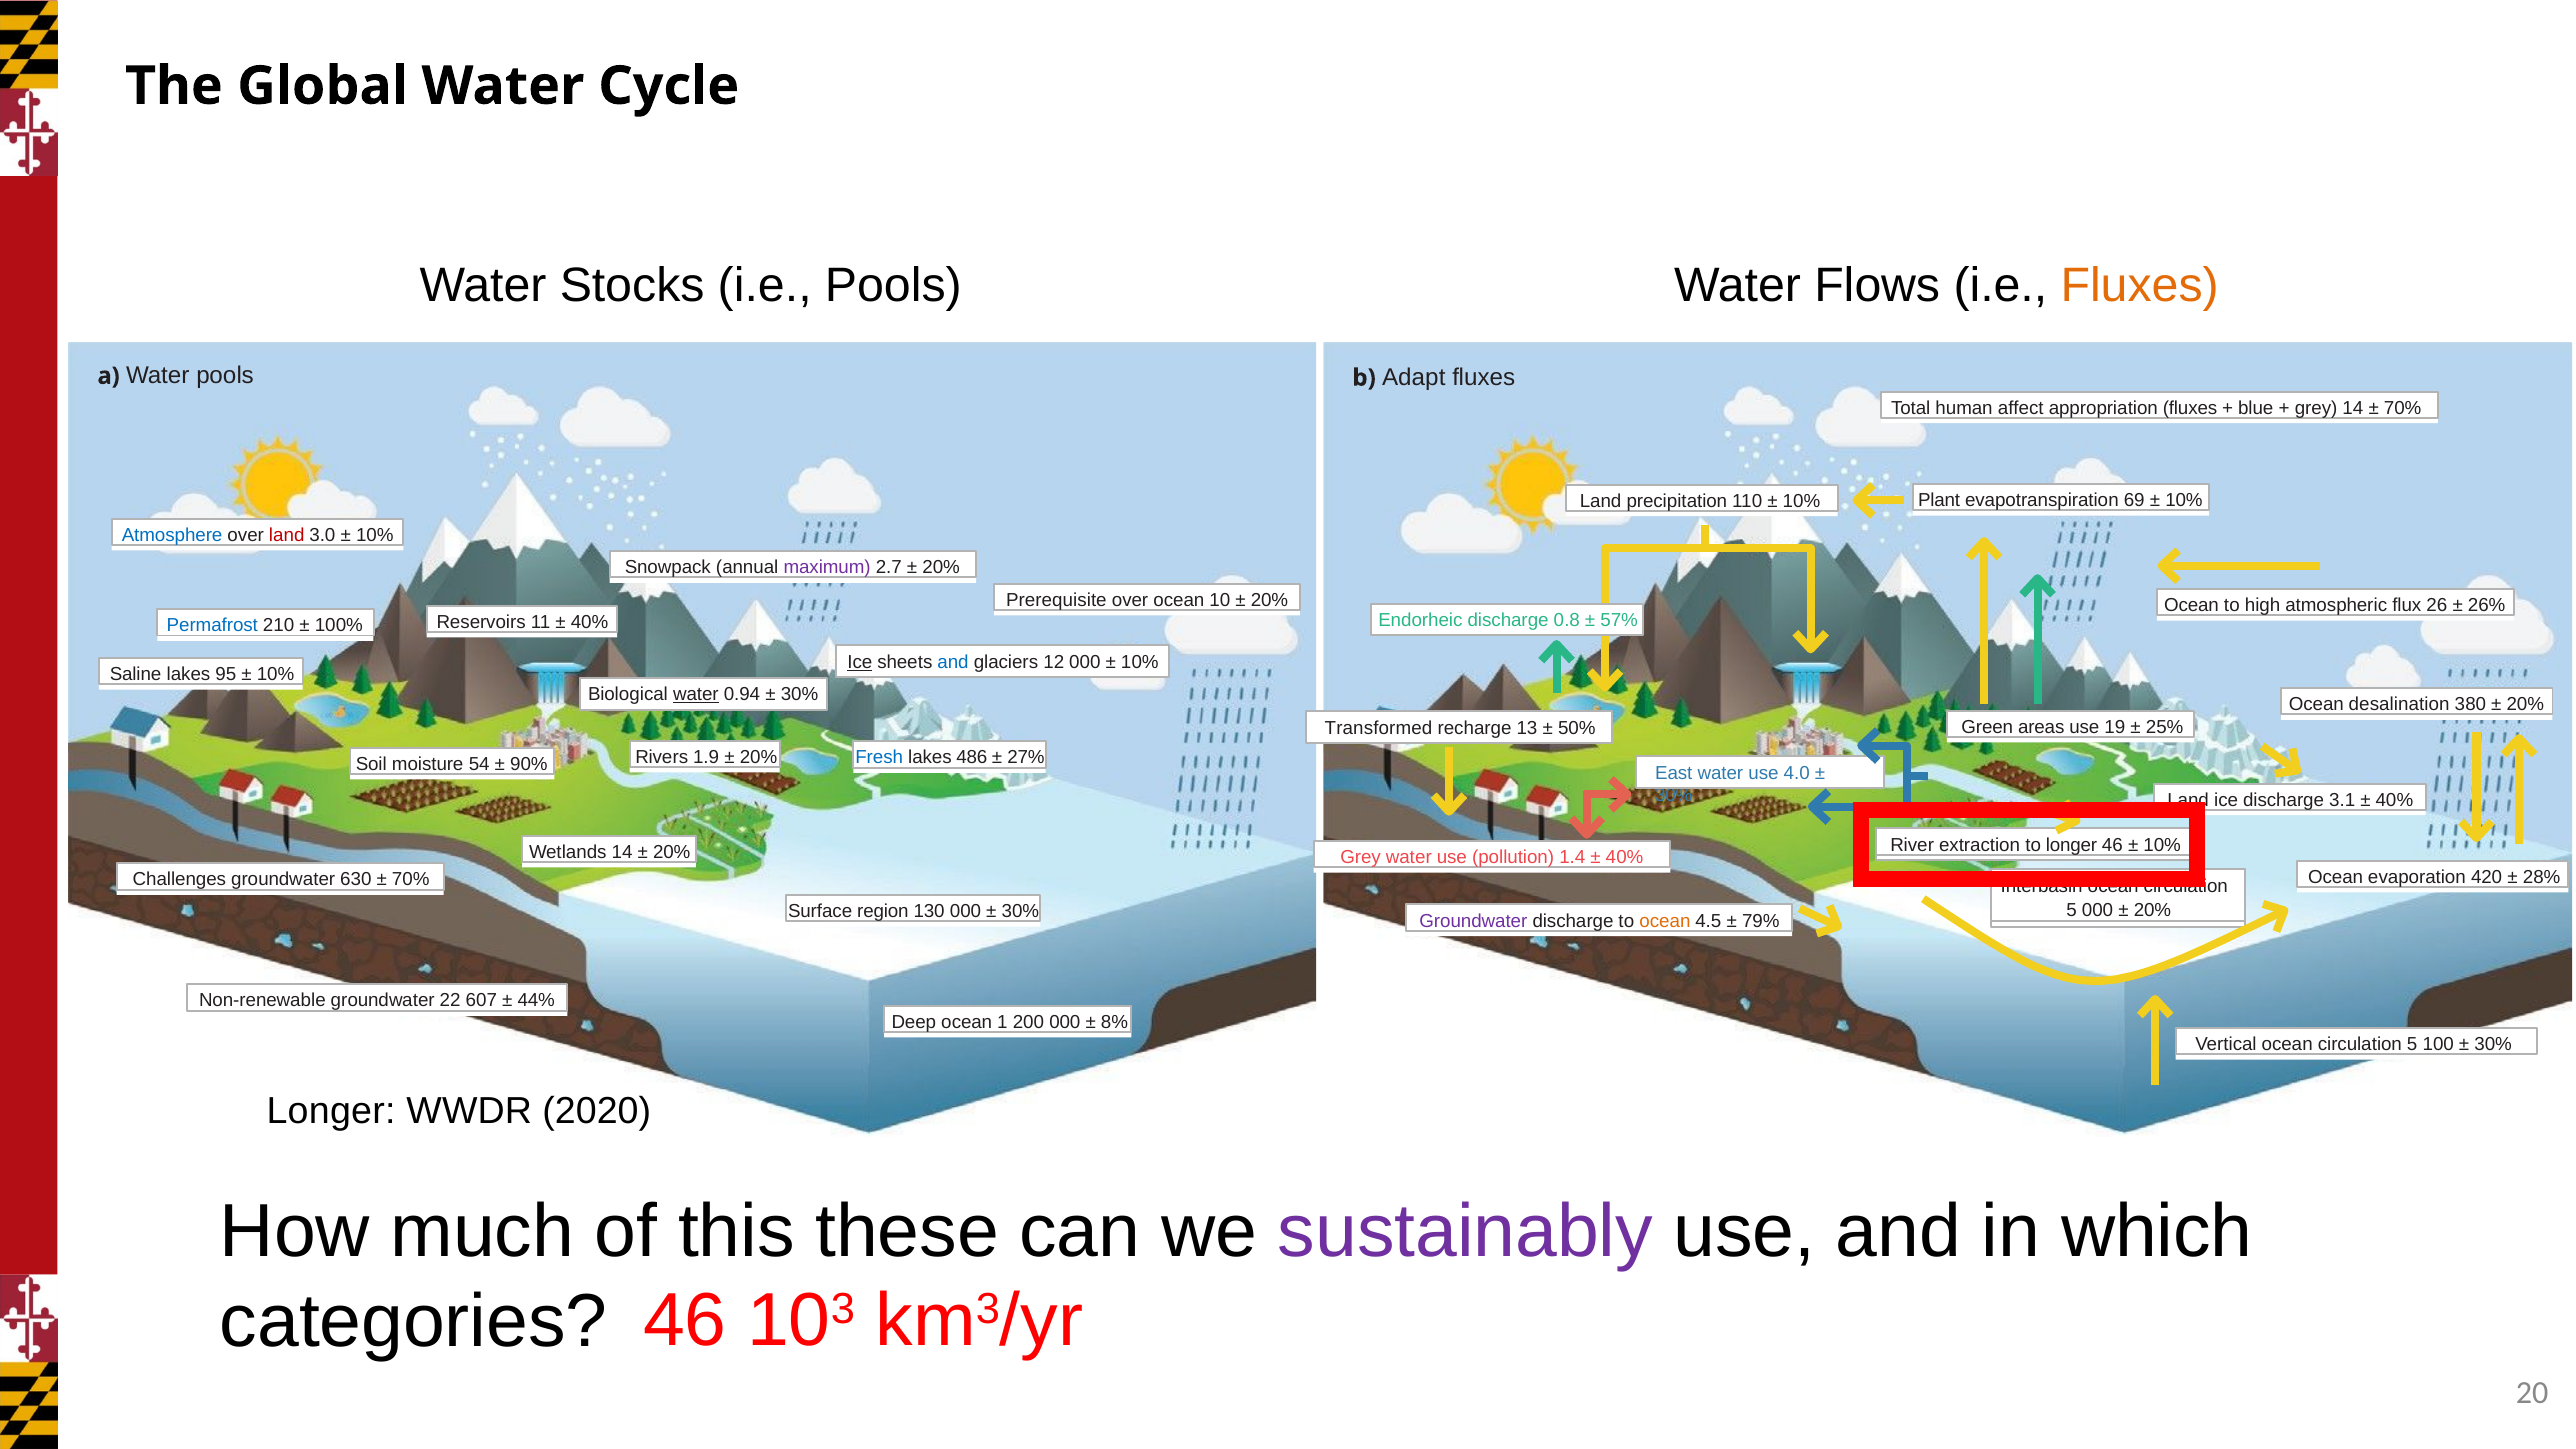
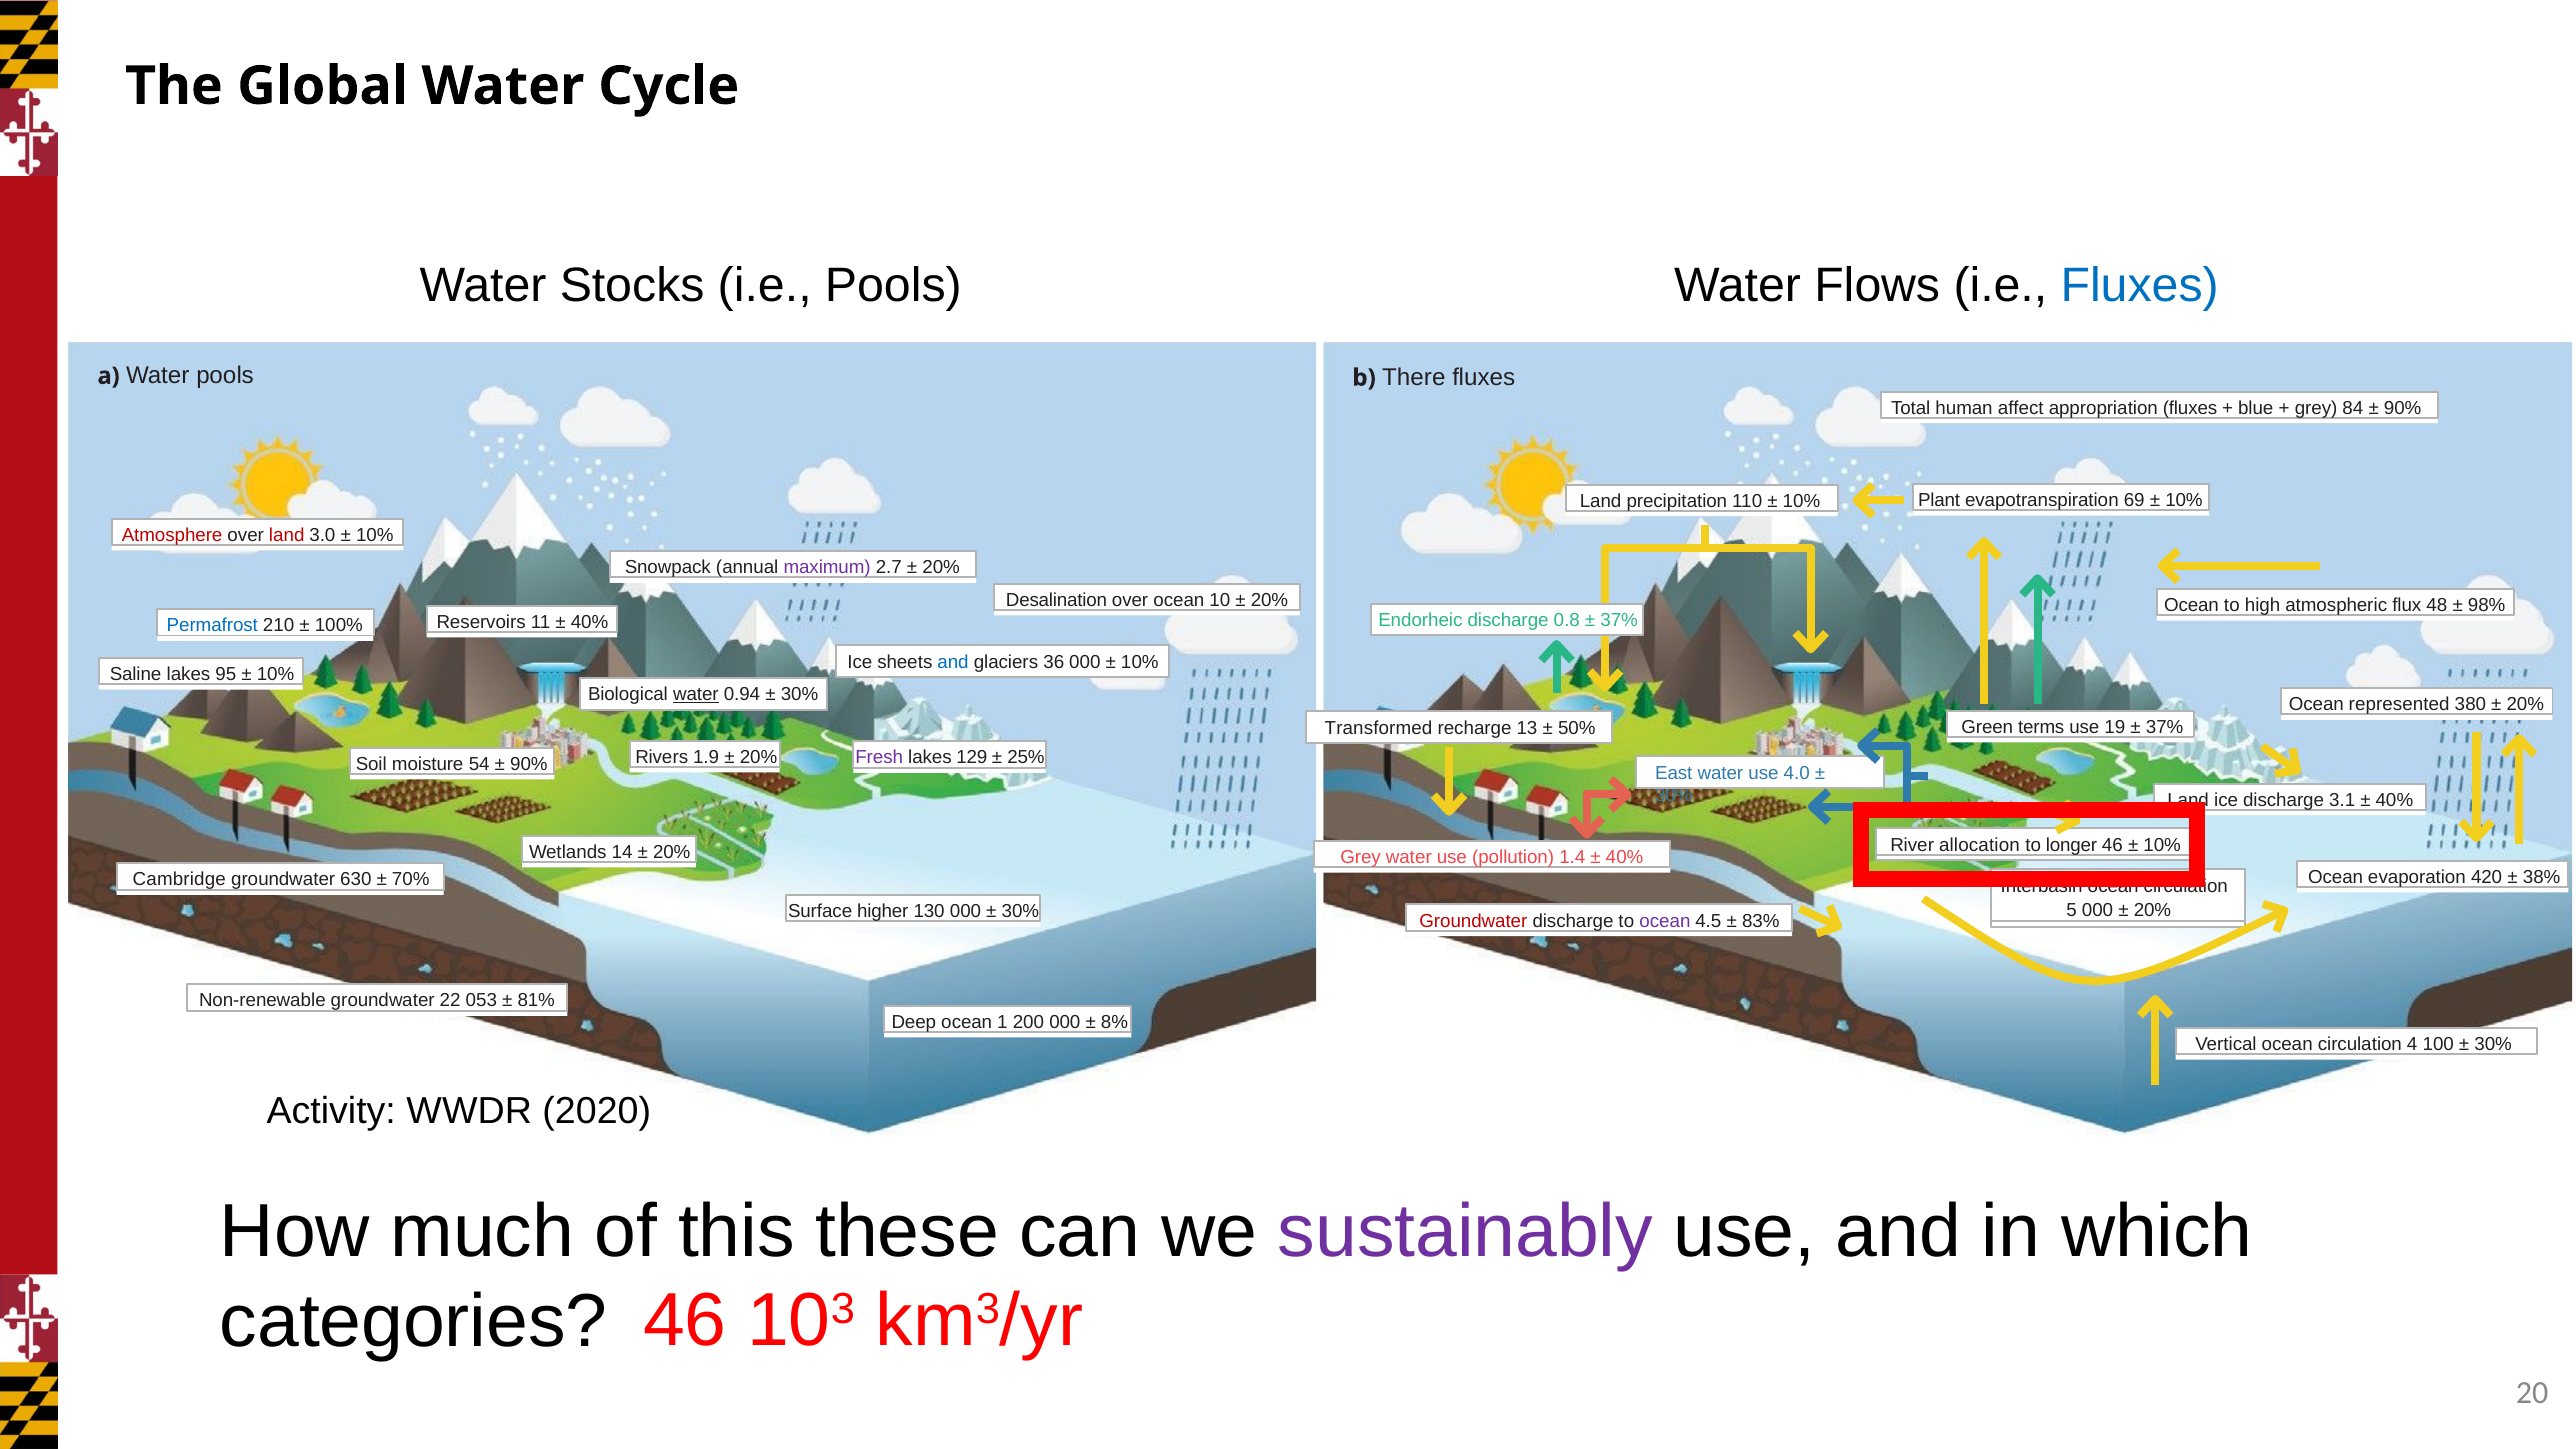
Fluxes at (2140, 286) colour: orange -> blue
Adapt: Adapt -> There
grey 14: 14 -> 84
70% at (2403, 408): 70% -> 90%
Atmosphere colour: blue -> red
Prerequisite: Prerequisite -> Desalination
26: 26 -> 48
26%: 26% -> 98%
57% at (1619, 620): 57% -> 37%
Ice at (860, 662) underline: present -> none
12: 12 -> 36
desalination: desalination -> represented
areas: areas -> terms
25% at (2165, 727): 25% -> 37%
Fresh colour: blue -> purple
486: 486 -> 129
27%: 27% -> 25%
extraction: extraction -> allocation
28%: 28% -> 38%
Challenges: Challenges -> Cambridge
region: region -> higher
Groundwater at (1473, 921) colour: purple -> red
ocean at (1665, 921) colour: orange -> purple
79%: 79% -> 83%
607: 607 -> 053
44%: 44% -> 81%
Vertical ocean circulation 5: 5 -> 4
Longer at (331, 1112): Longer -> Activity
